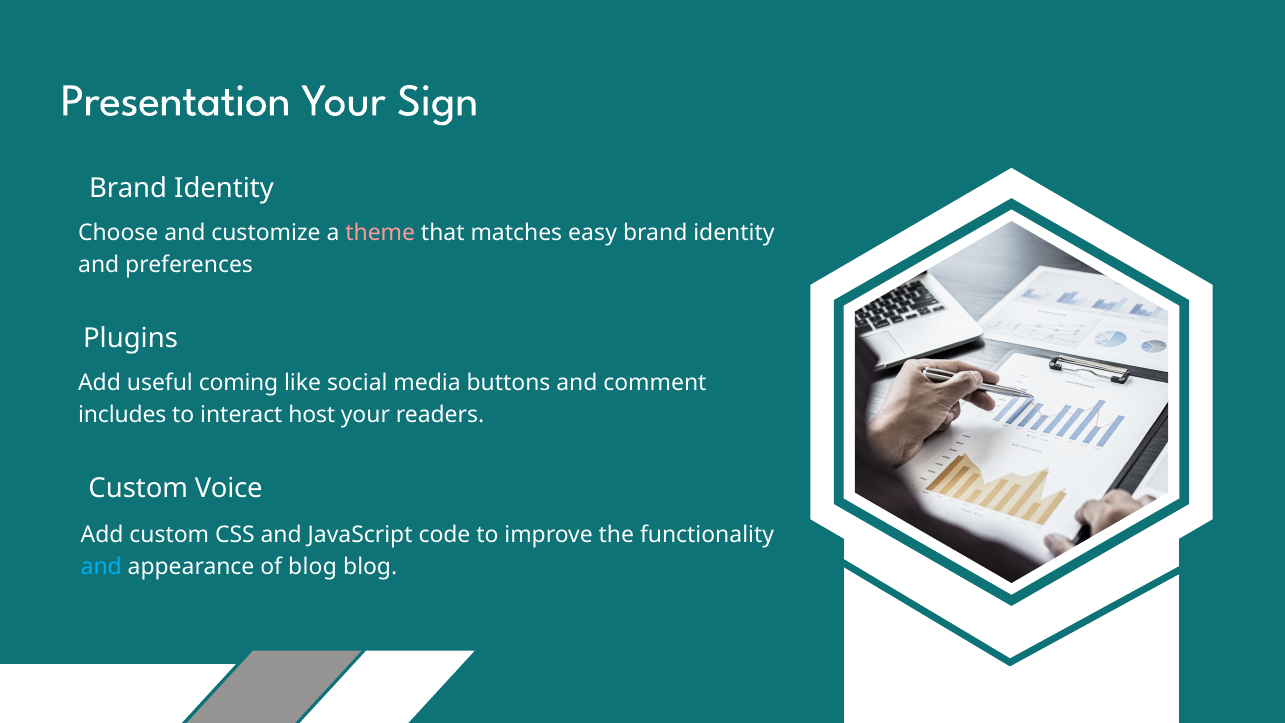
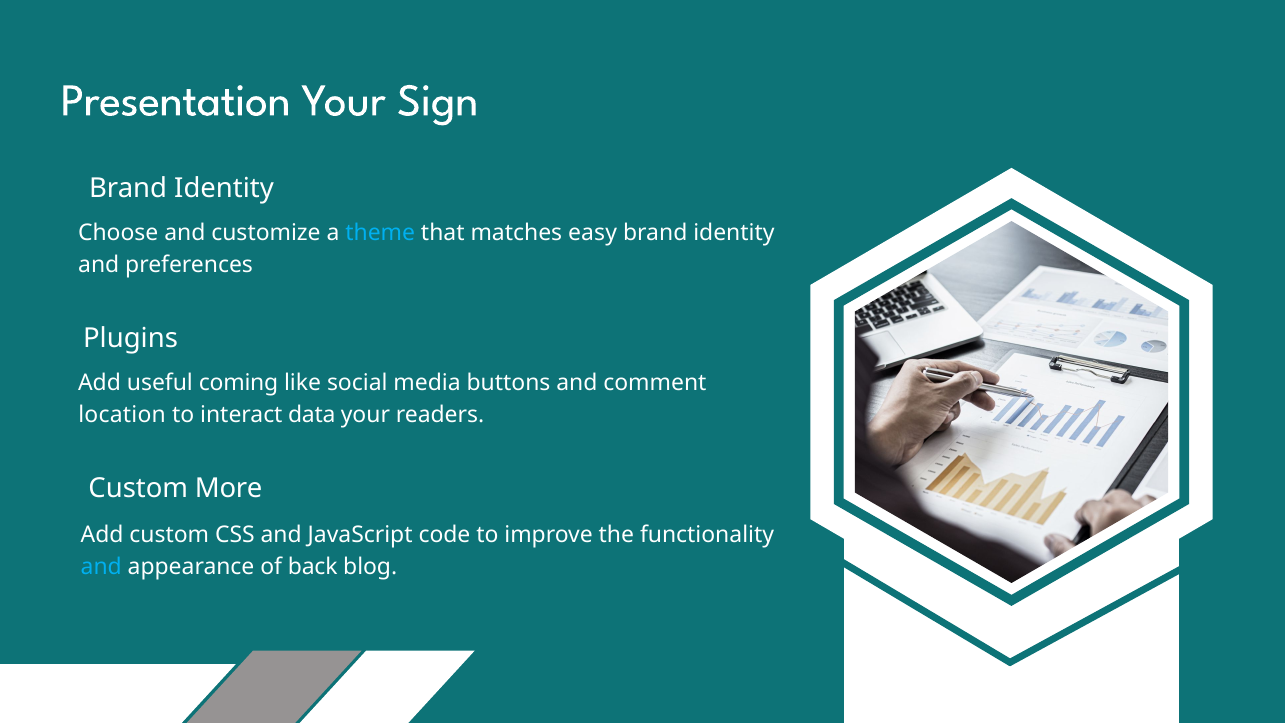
theme colour: pink -> light blue
includes: includes -> location
host: host -> data
Voice: Voice -> More
of blog: blog -> back
